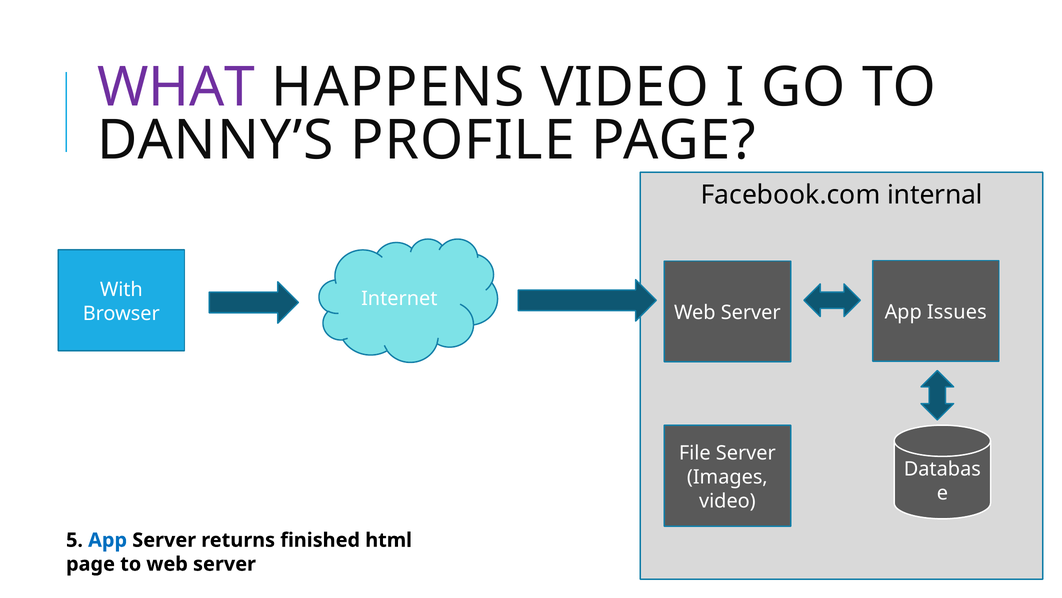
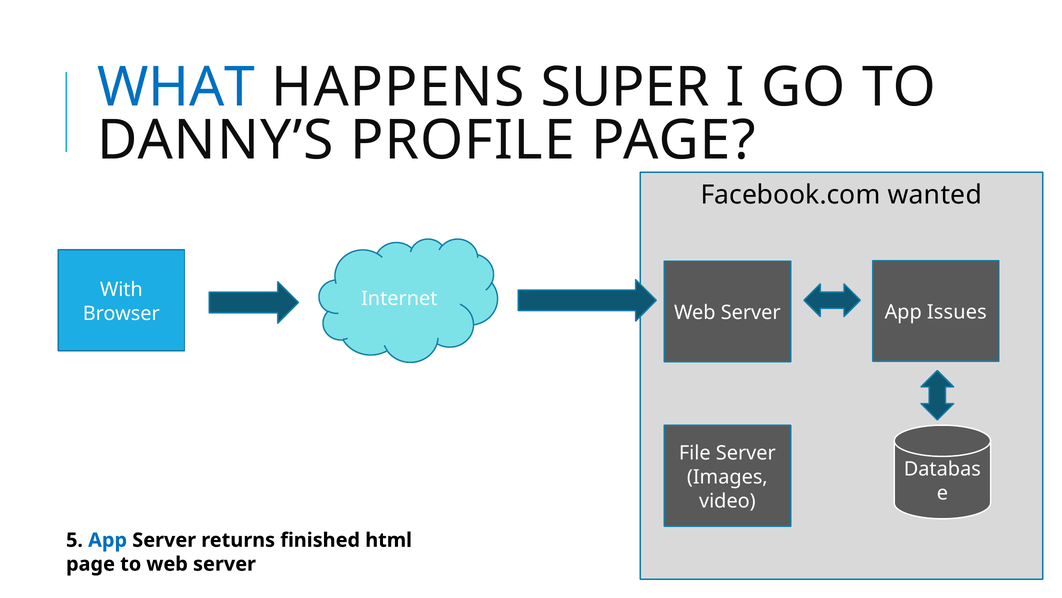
WHAT colour: purple -> blue
HAPPENS VIDEO: VIDEO -> SUPER
internal: internal -> wanted
